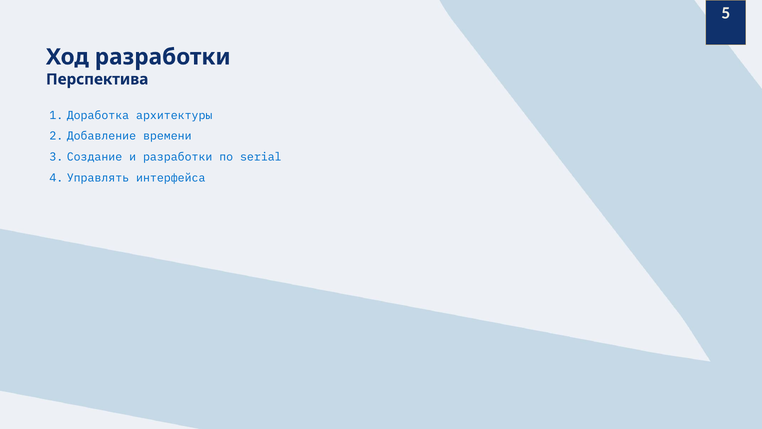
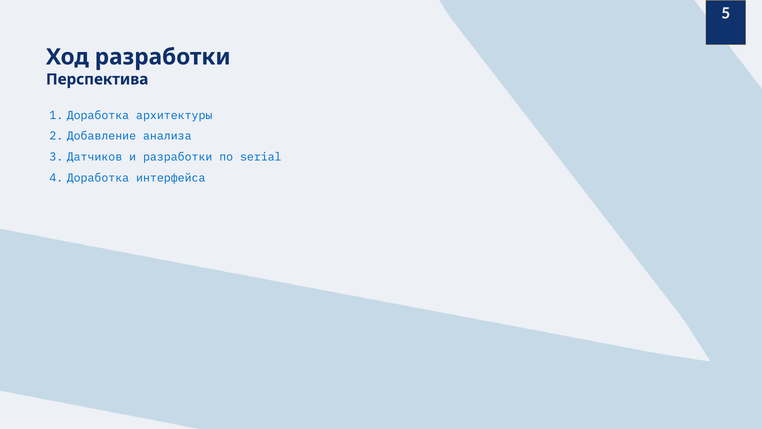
времени: времени -> анализа
Создание: Создание -> Датчиков
Управлять at (98, 178): Управлять -> Доработка
